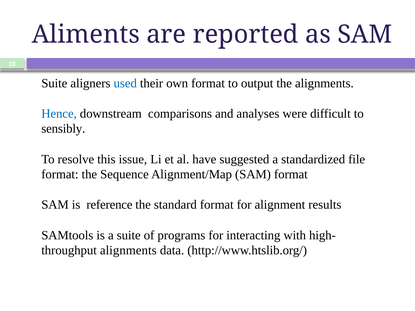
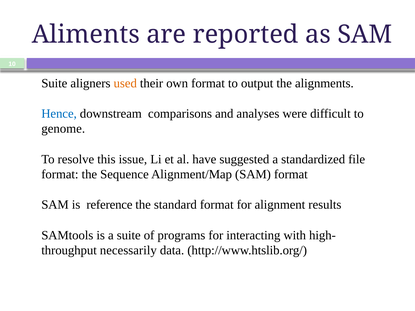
used colour: blue -> orange
sensibly: sensibly -> genome
alignments at (128, 251): alignments -> necessarily
